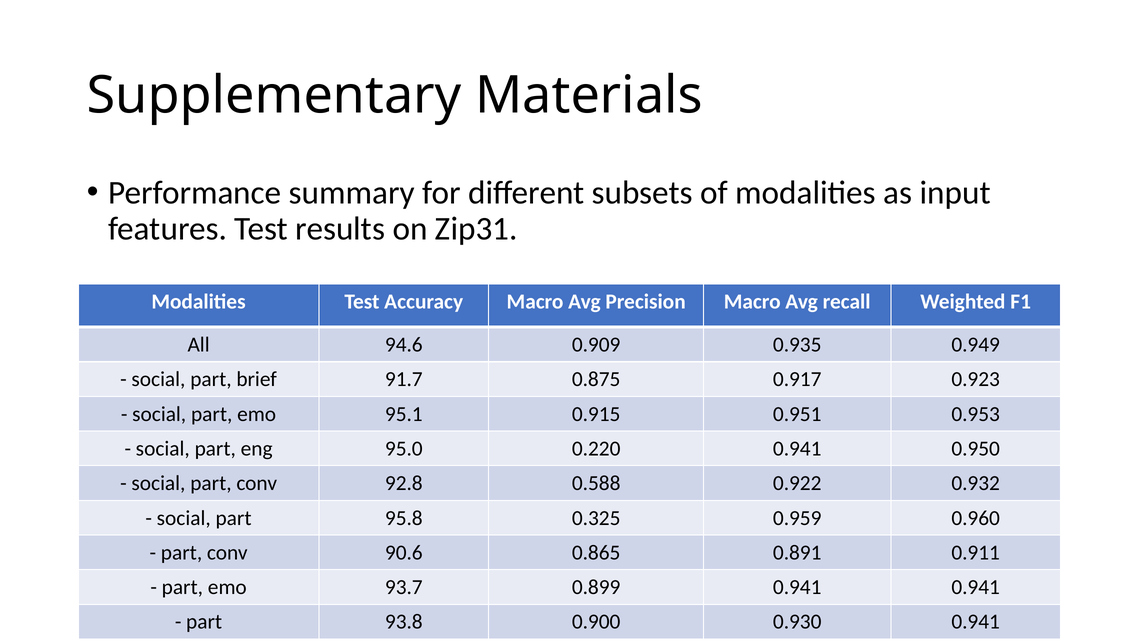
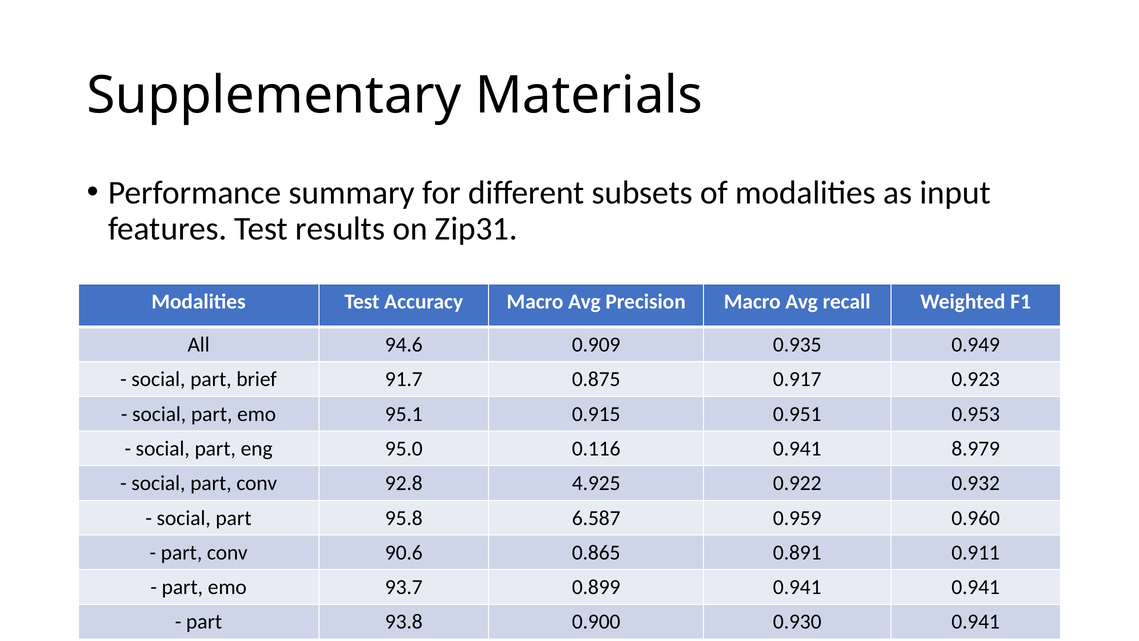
0.220: 0.220 -> 0.116
0.950: 0.950 -> 8.979
0.588: 0.588 -> 4.925
0.325: 0.325 -> 6.587
